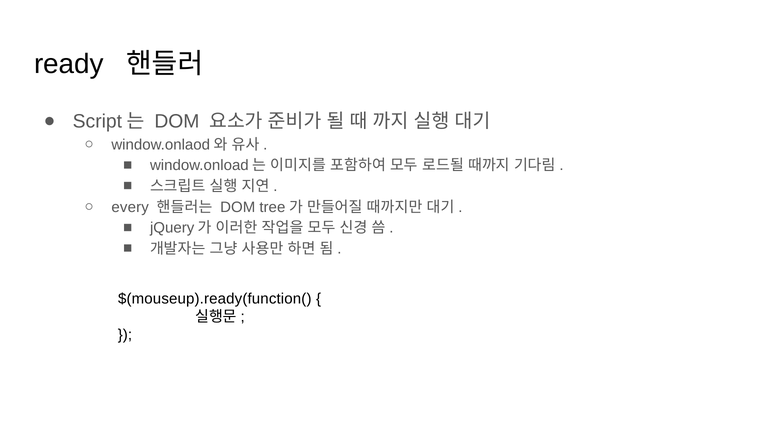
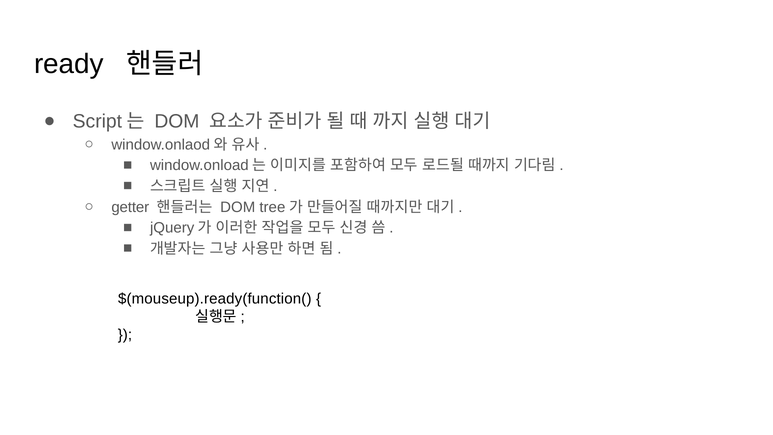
every: every -> getter
